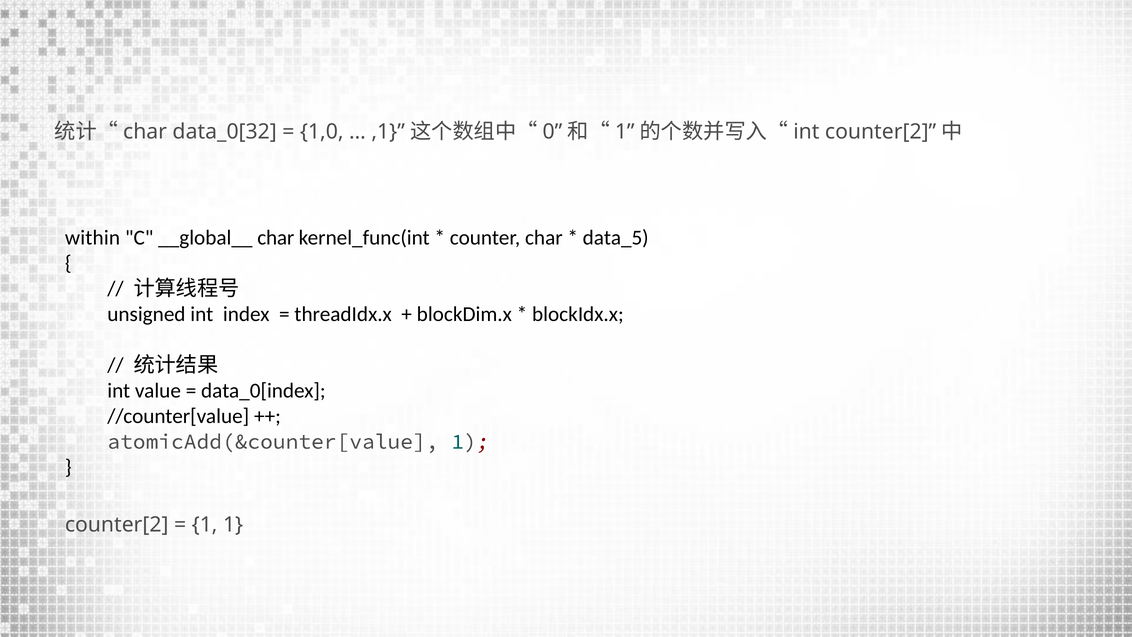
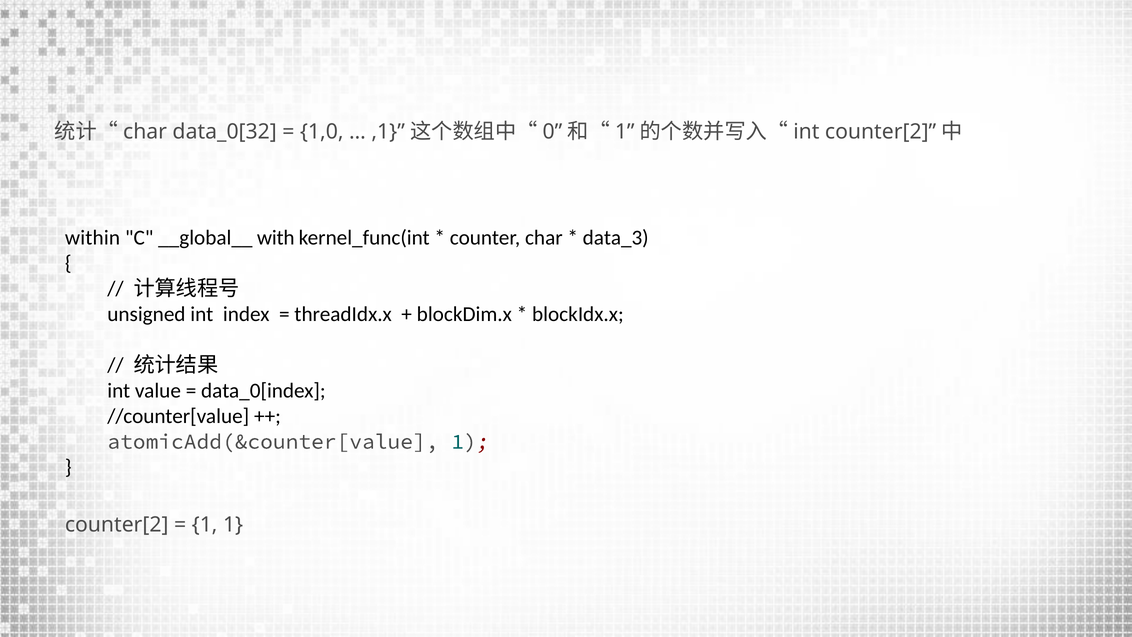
__global__ char: char -> with
data_5: data_5 -> data_3
